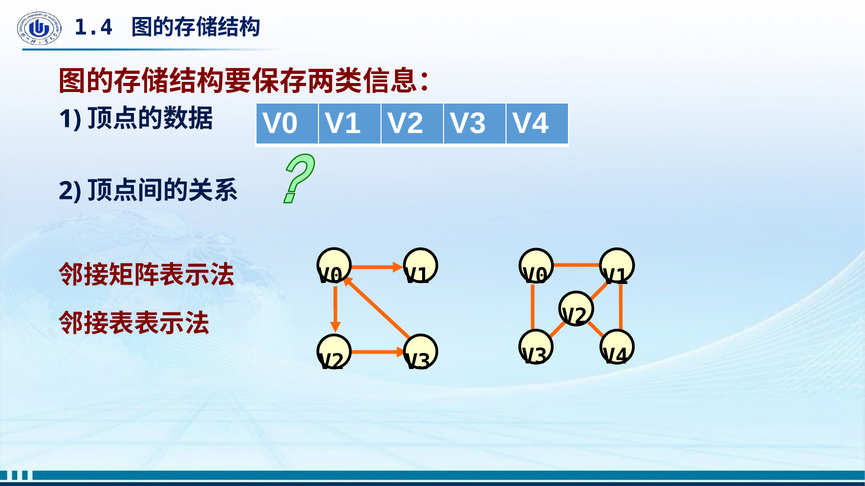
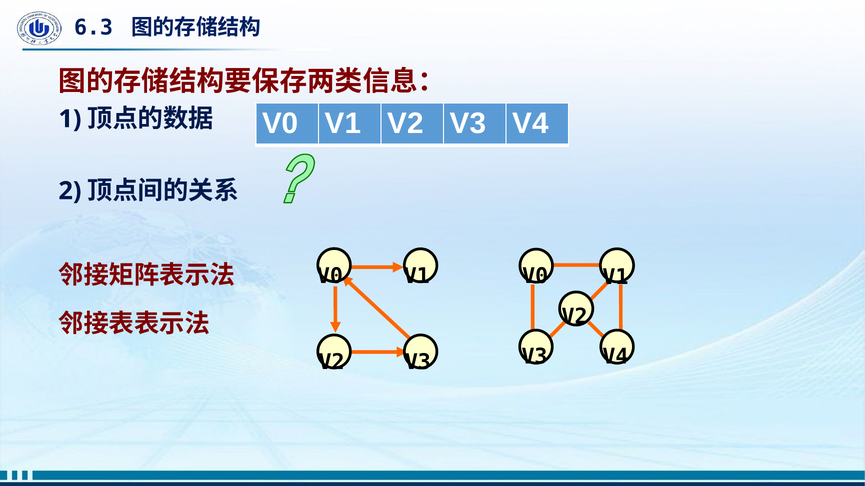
1.4: 1.4 -> 6.3
